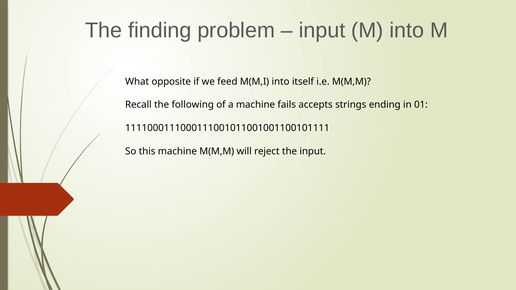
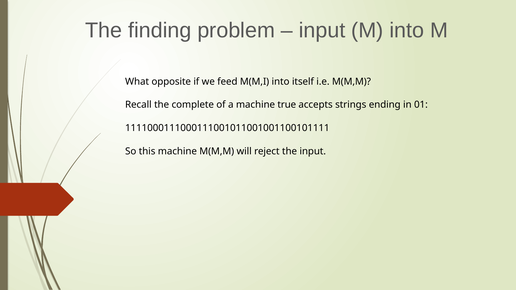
following: following -> complete
fails: fails -> true
